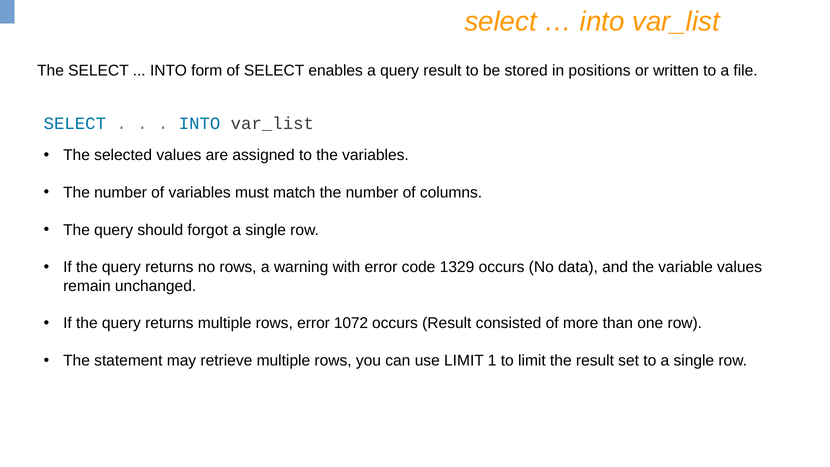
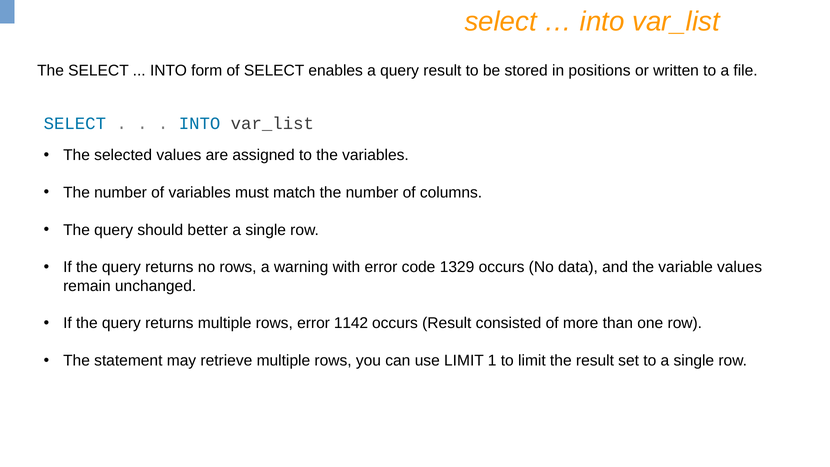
forgot: forgot -> better
1072: 1072 -> 1142
